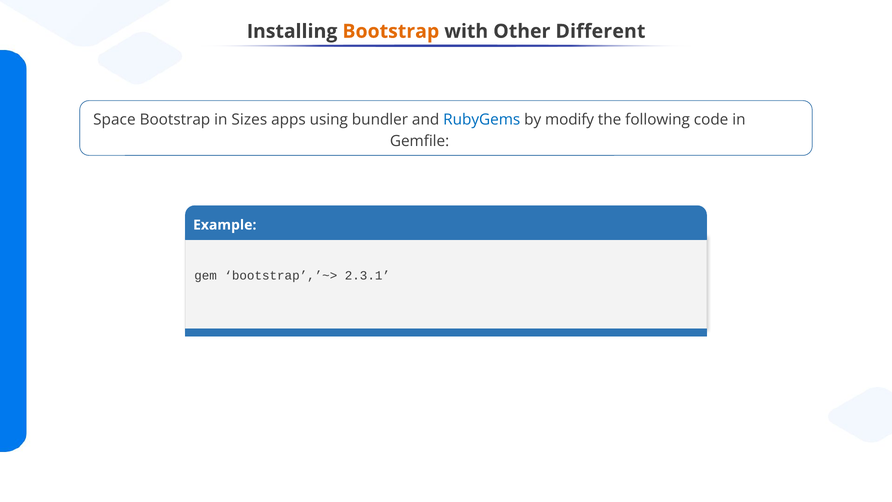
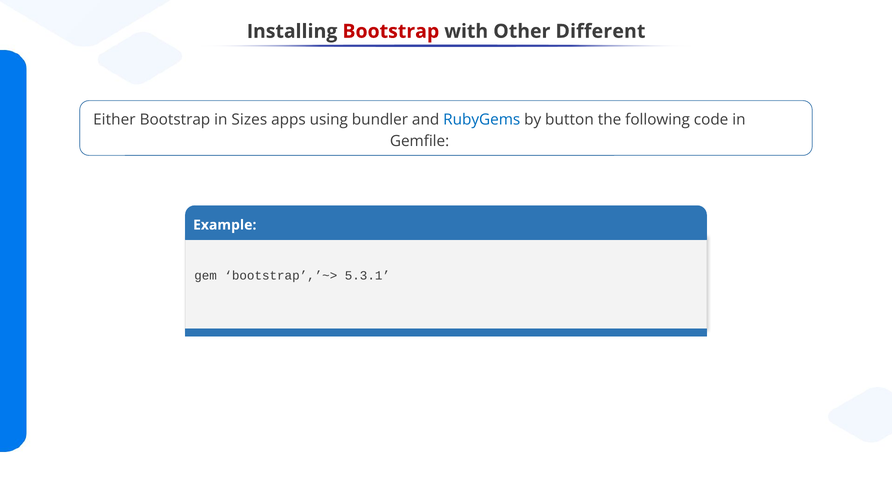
Bootstrap at (391, 31) colour: orange -> red
Space: Space -> Either
modify: modify -> button
2.3.1: 2.3.1 -> 5.3.1
